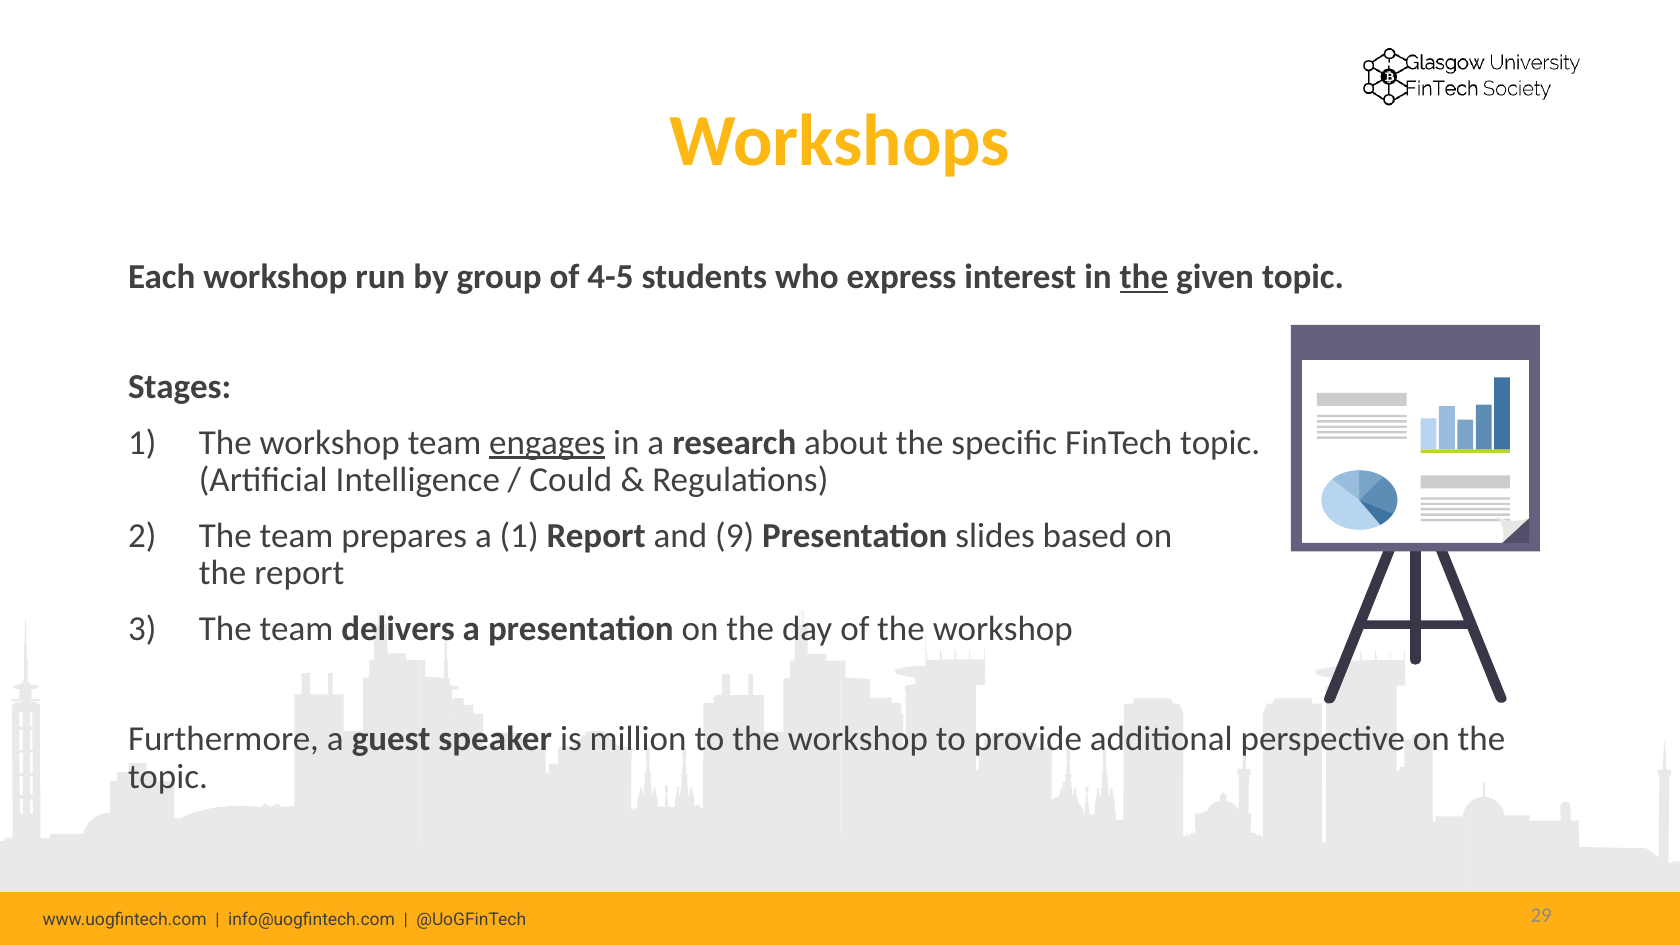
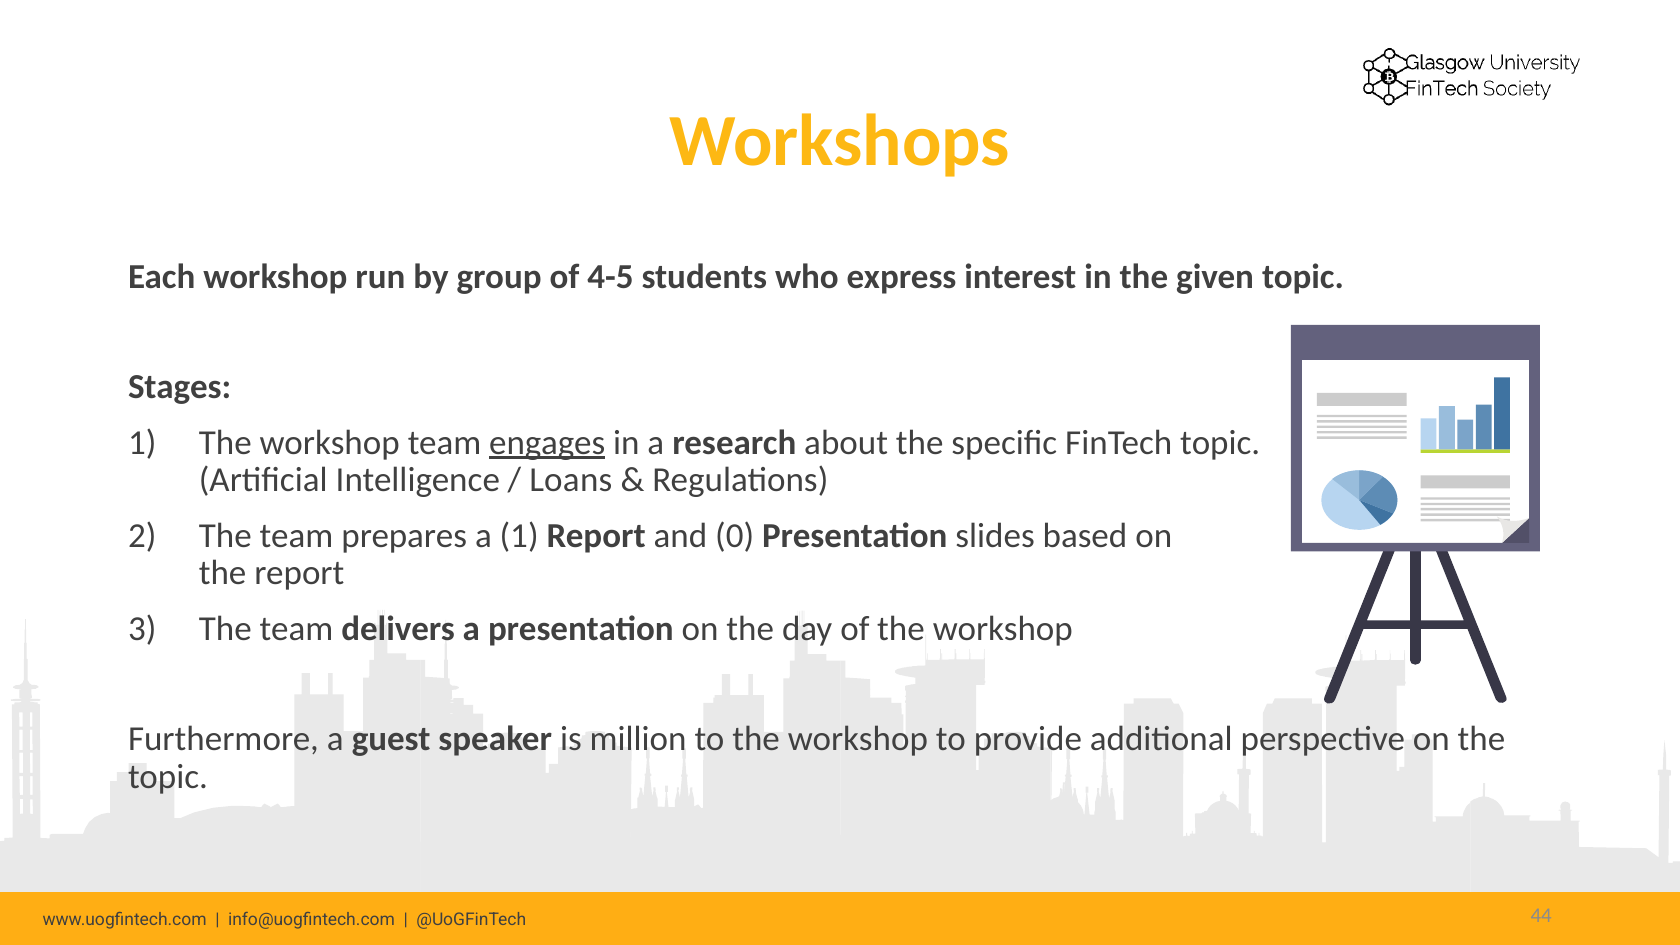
the at (1144, 277) underline: present -> none
Could: Could -> Loans
9: 9 -> 0
29: 29 -> 44
